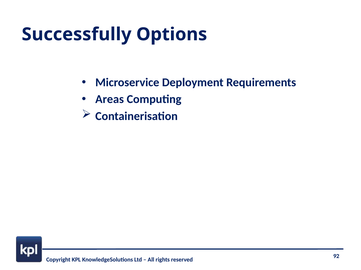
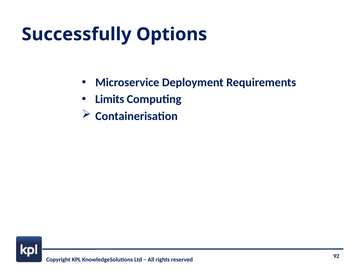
Areas: Areas -> Limits
